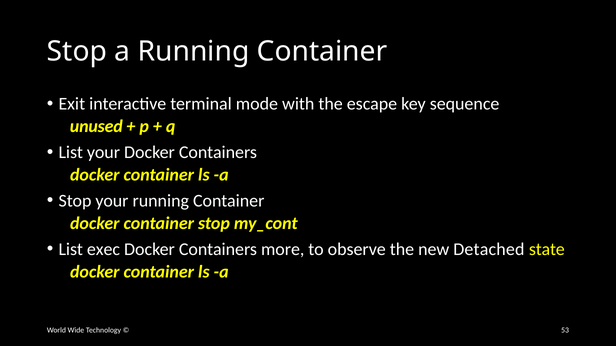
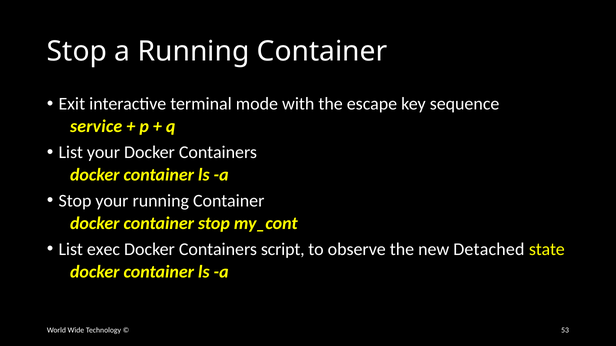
unused: unused -> service
more: more -> script
